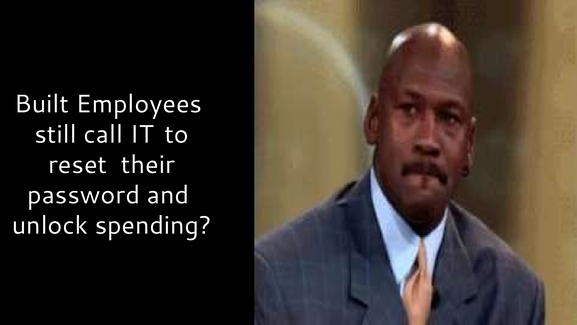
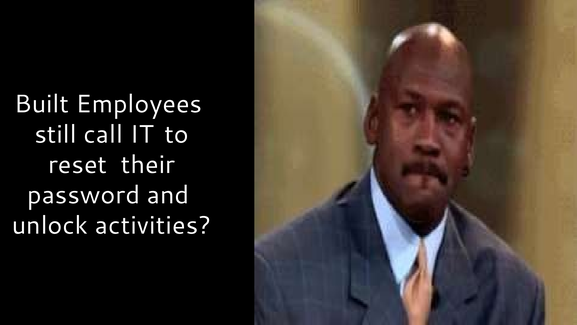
spending: spending -> activities
